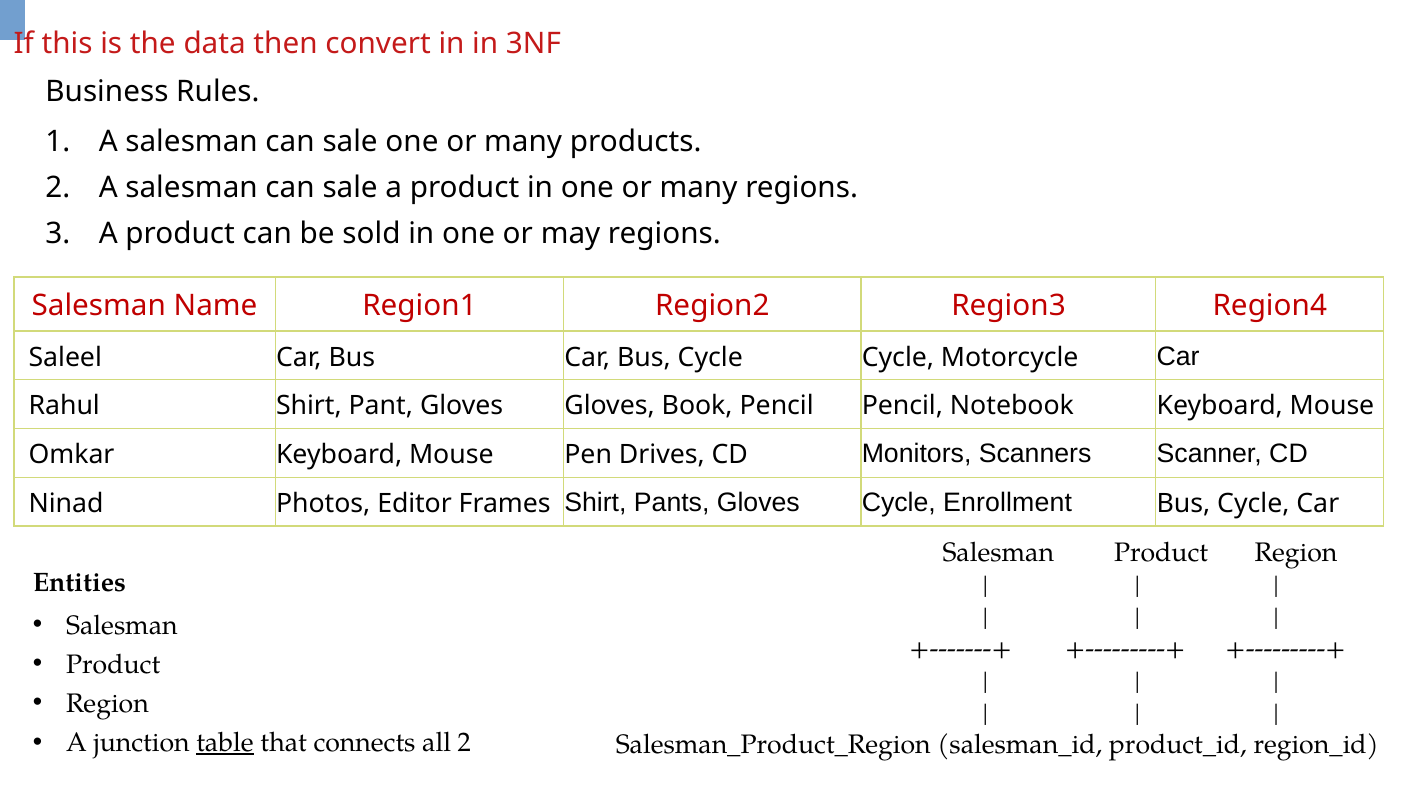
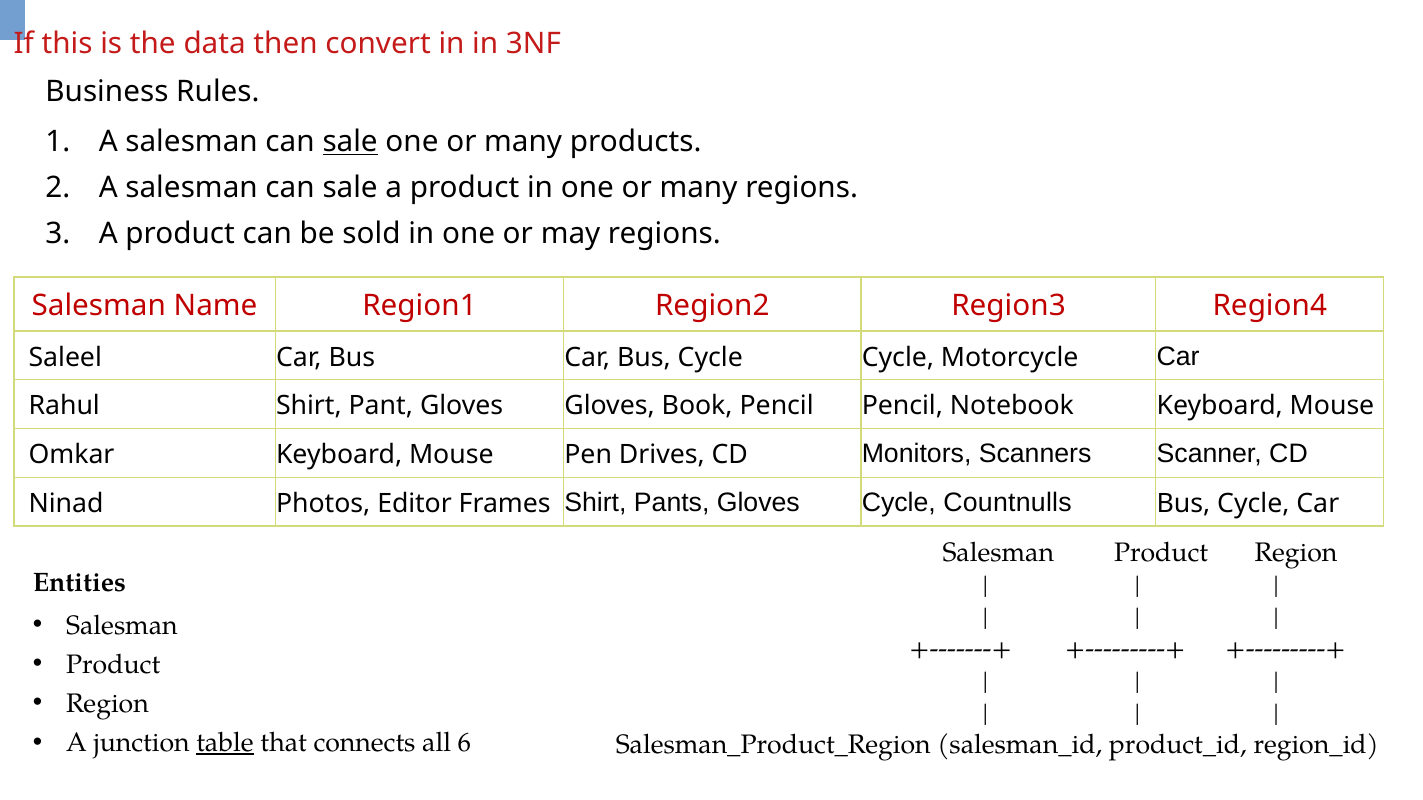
sale at (350, 142) underline: none -> present
Enrollment: Enrollment -> Countnulls
all 2: 2 -> 6
